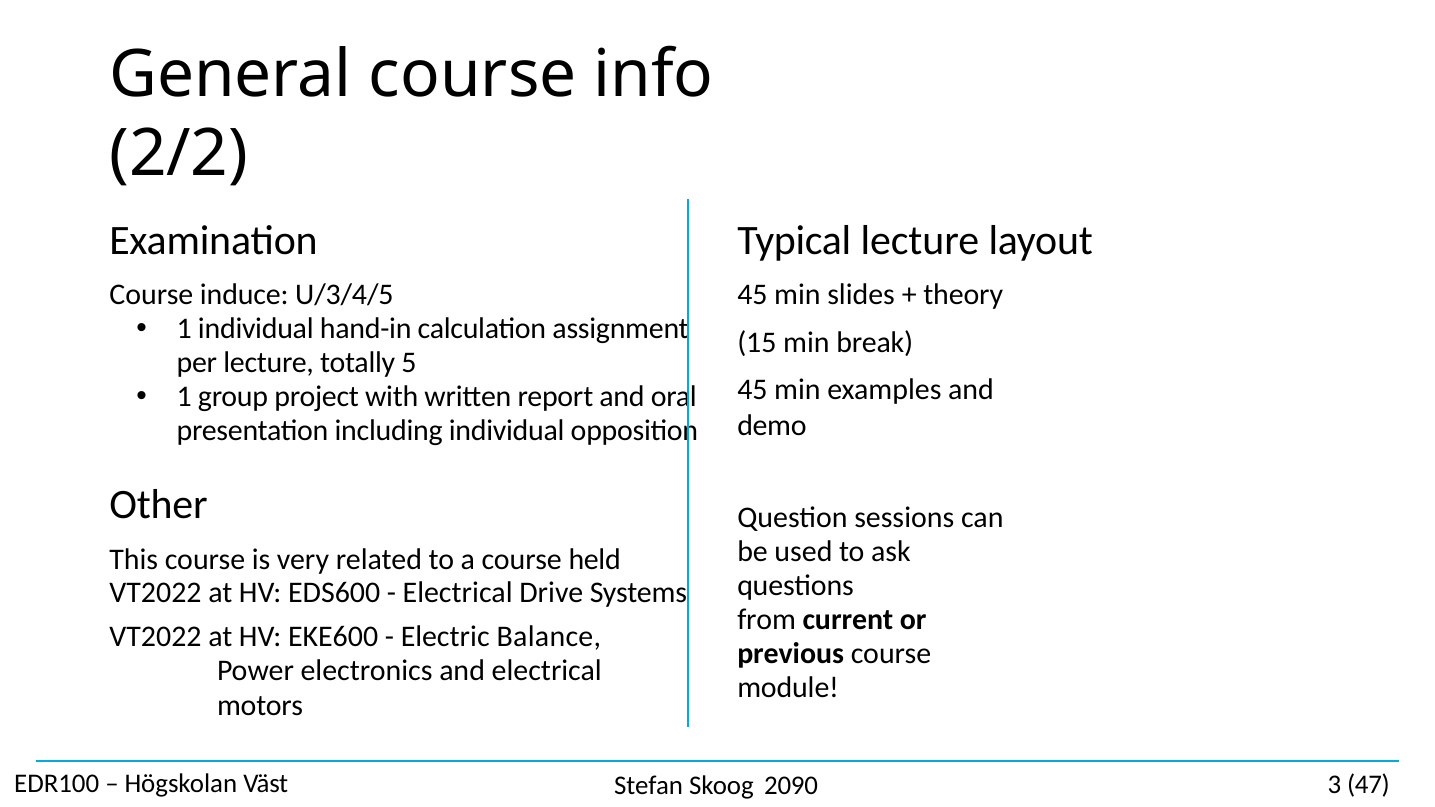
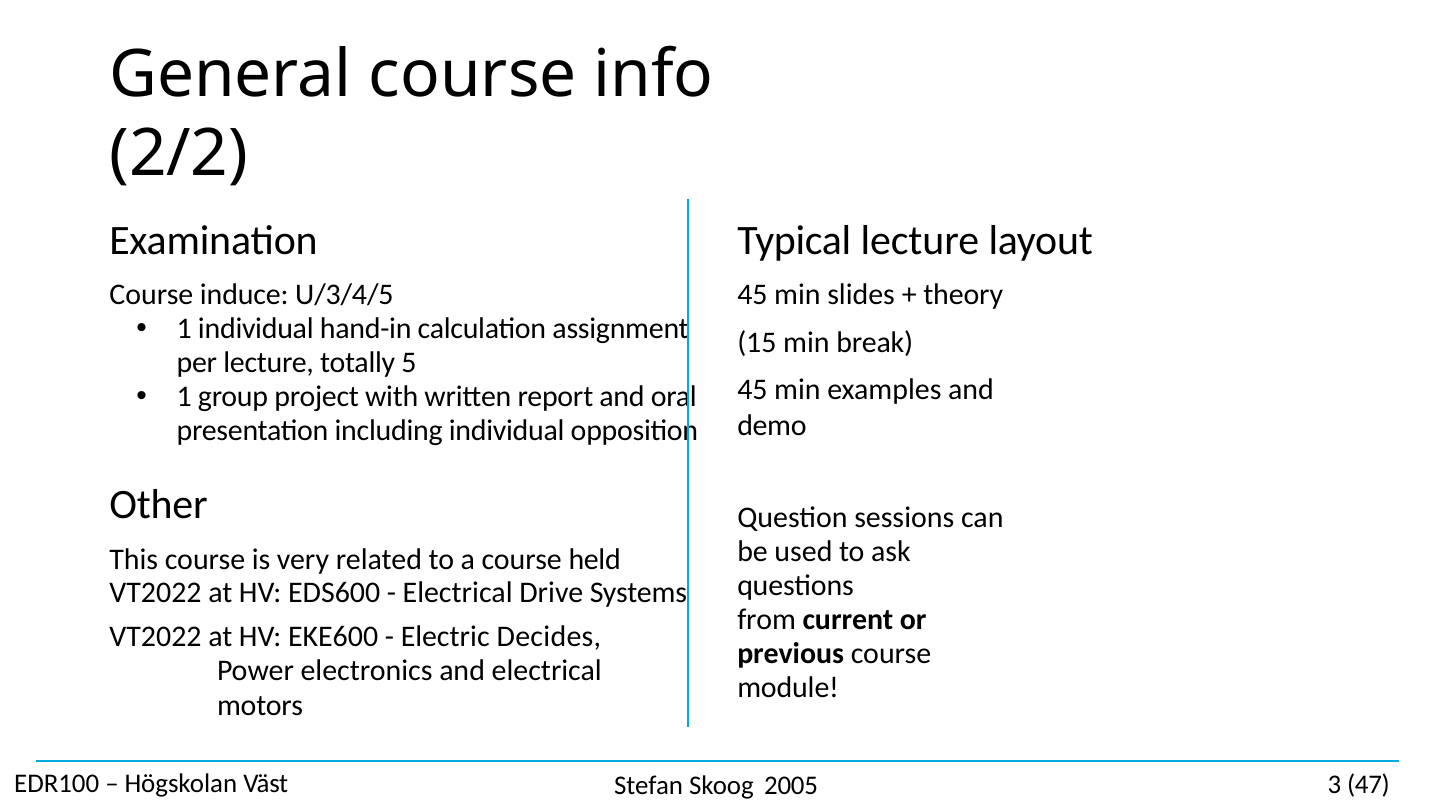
Balance: Balance -> Decides
2090: 2090 -> 2005
